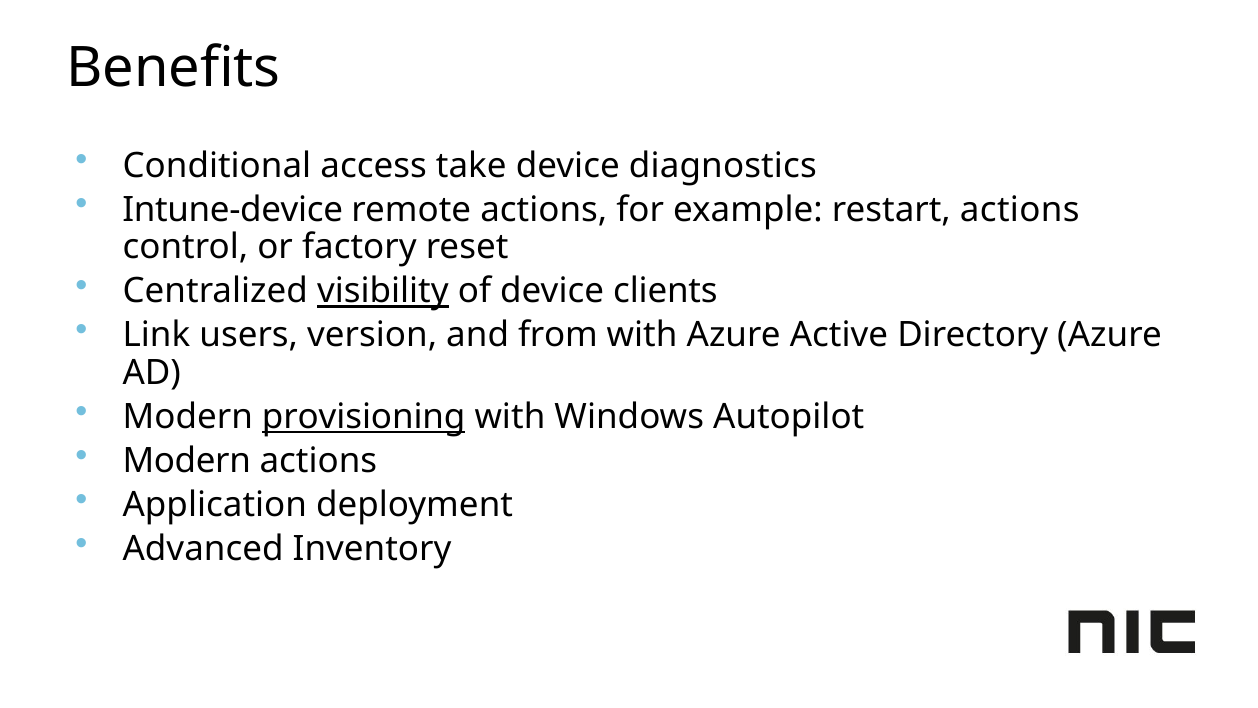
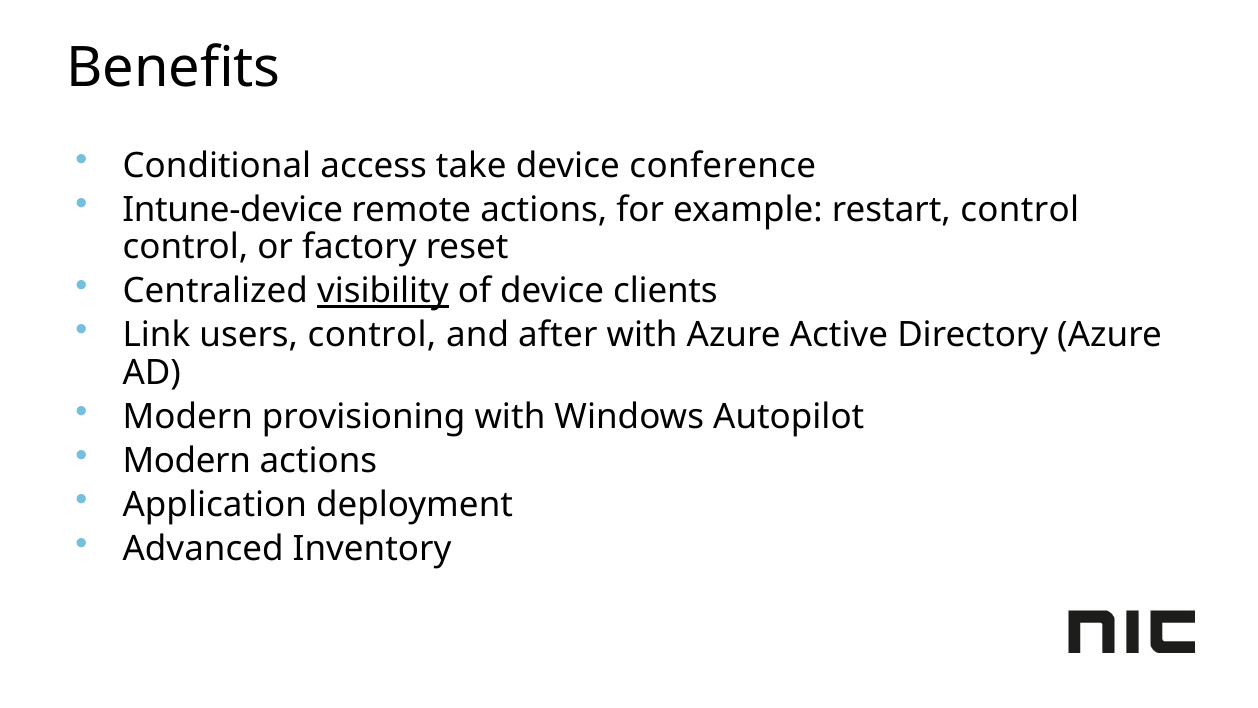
diagnostics: diagnostics -> conference
restart actions: actions -> control
users version: version -> control
from: from -> after
provisioning underline: present -> none
